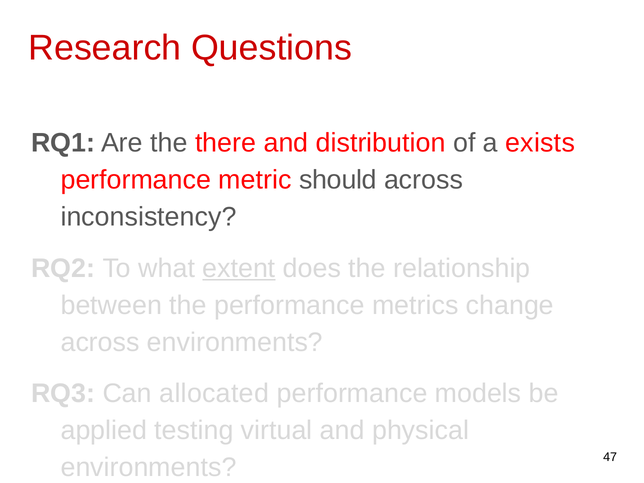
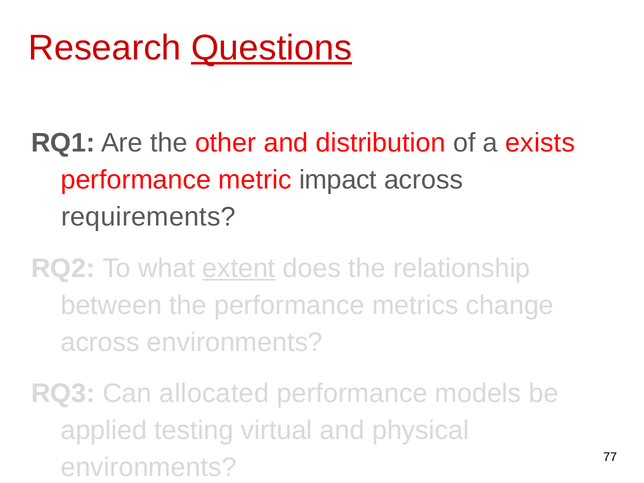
Questions underline: none -> present
there: there -> other
should: should -> impact
inconsistency: inconsistency -> requirements
47: 47 -> 77
